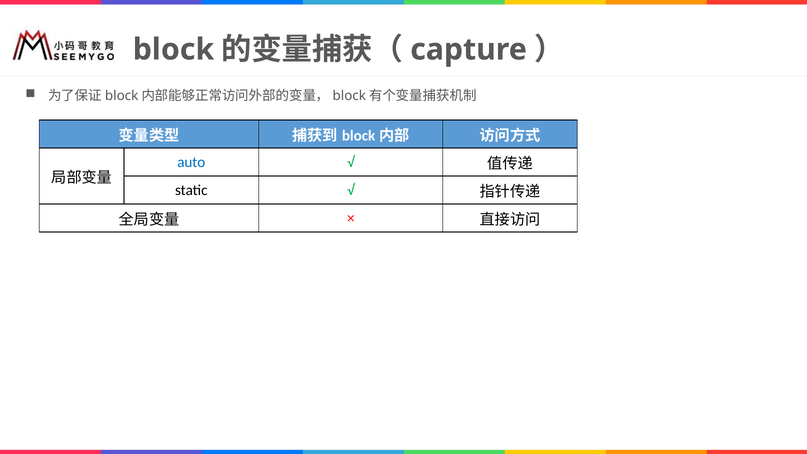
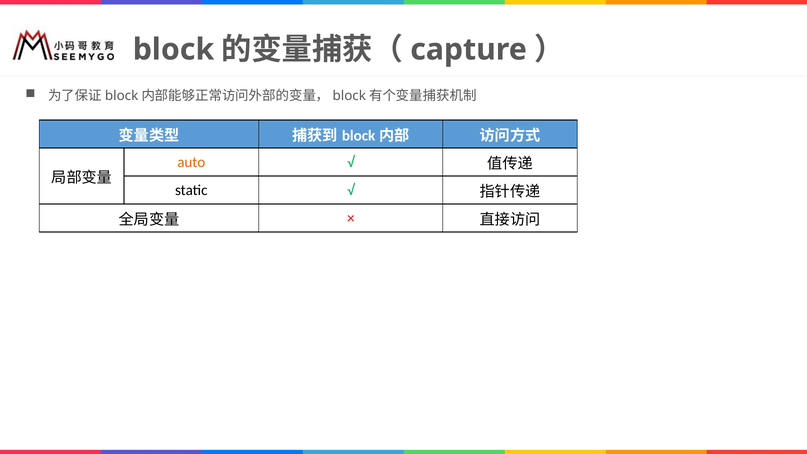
auto colour: blue -> orange
